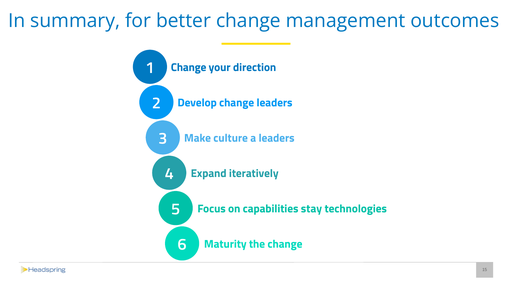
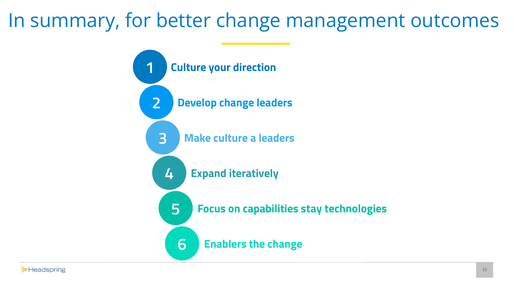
1 Change: Change -> Culture
Maturity: Maturity -> Enablers
